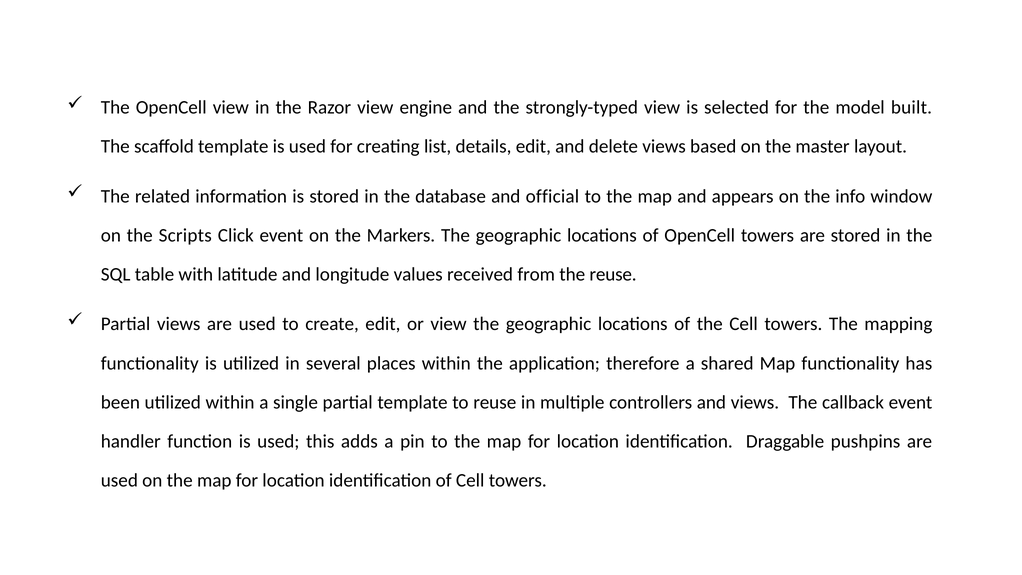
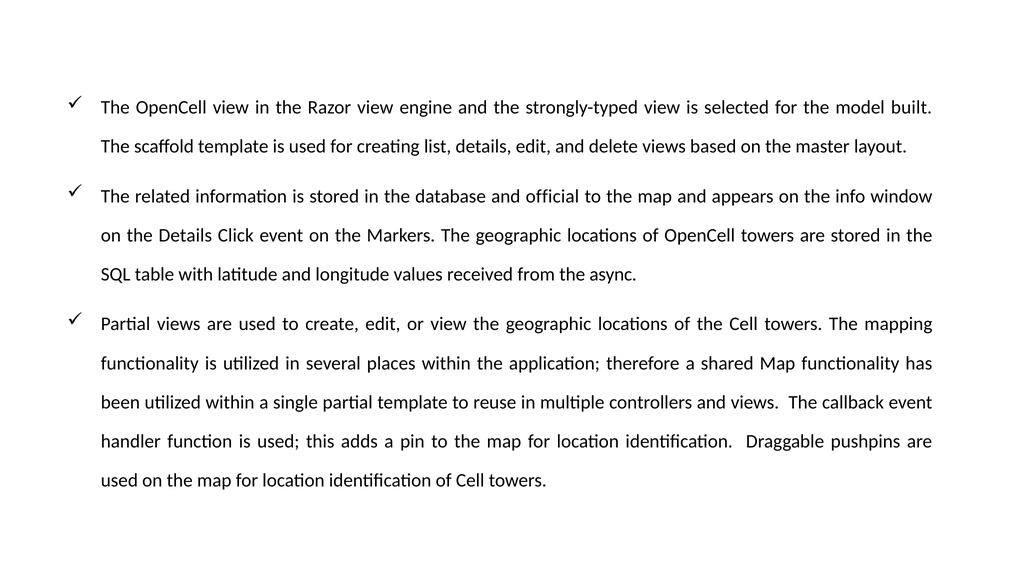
the Scripts: Scripts -> Details
the reuse: reuse -> async
